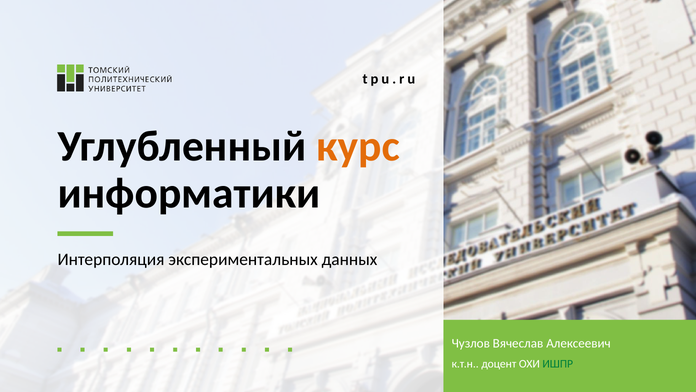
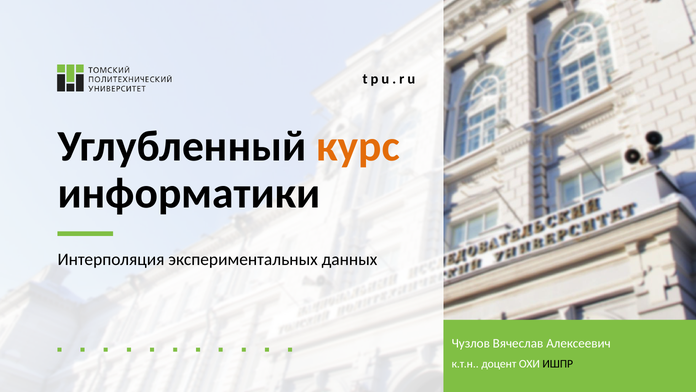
ИШПР colour: green -> black
